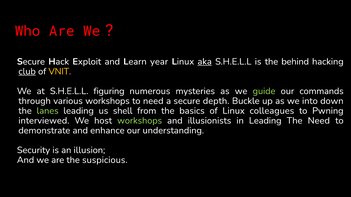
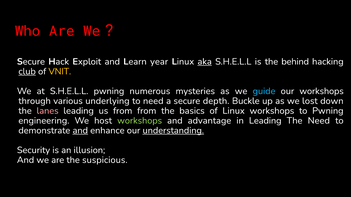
S.H.E.L.L figuring: figuring -> pwning
guide colour: light green -> light blue
our commands: commands -> workshops
various workshops: workshops -> underlying
into: into -> lost
lanes colour: light green -> pink
us shell: shell -> from
Linux colleagues: colleagues -> workshops
interviewed: interviewed -> engineering
illusionists: illusionists -> advantage
and at (80, 131) underline: none -> present
understanding underline: none -> present
